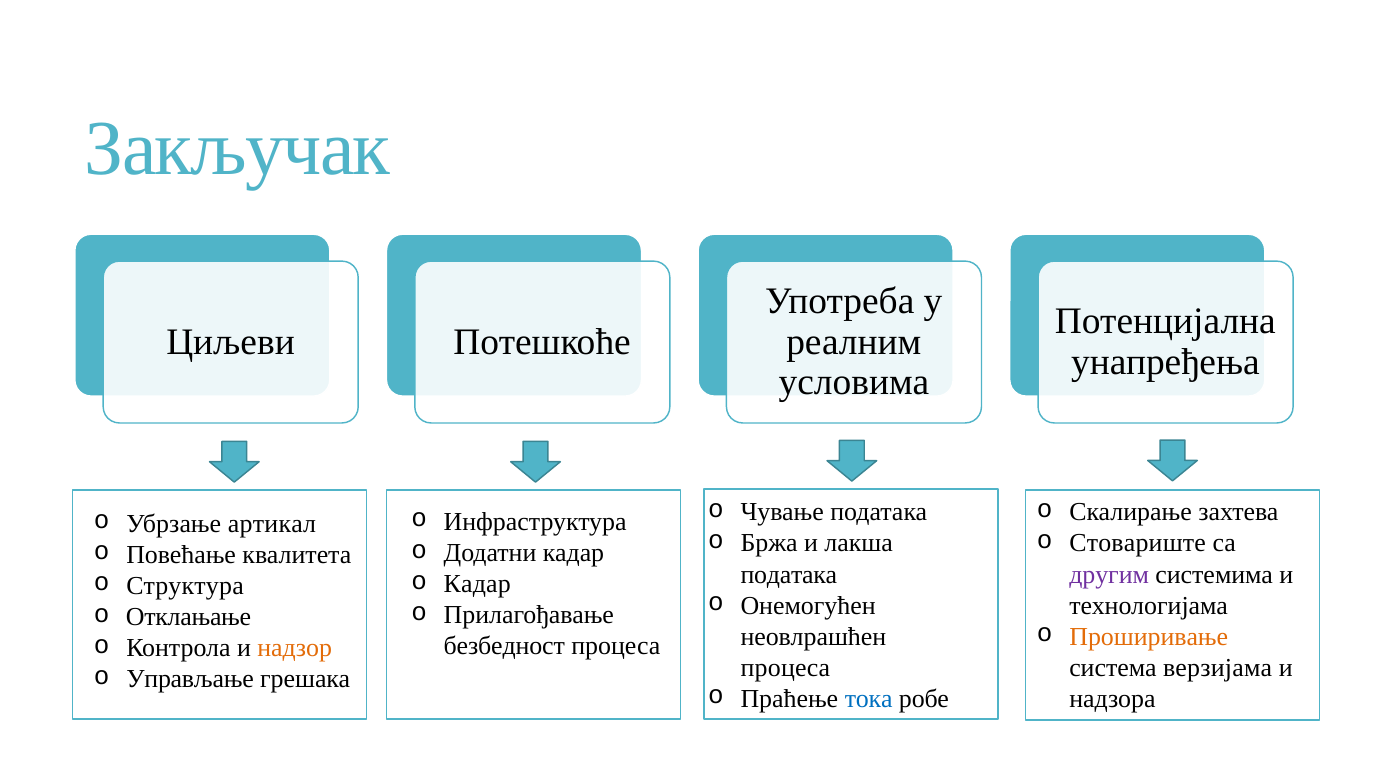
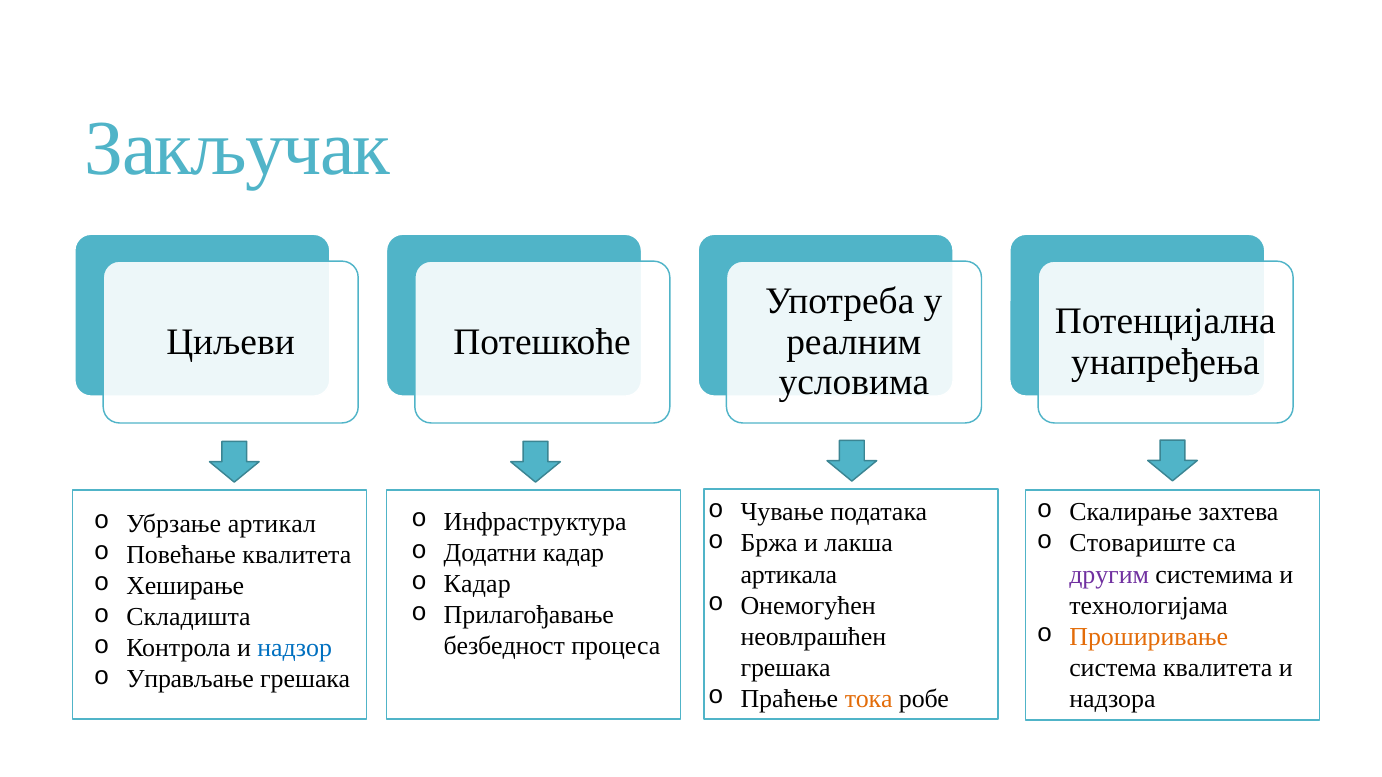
података at (789, 575): података -> артикала
Структура: Структура -> Хеширање
Отклањање: Отклањање -> Складишта
надзор colour: orange -> blue
процеса at (785, 668): процеса -> грешака
система верзијама: верзијама -> квалитета
тока colour: blue -> orange
